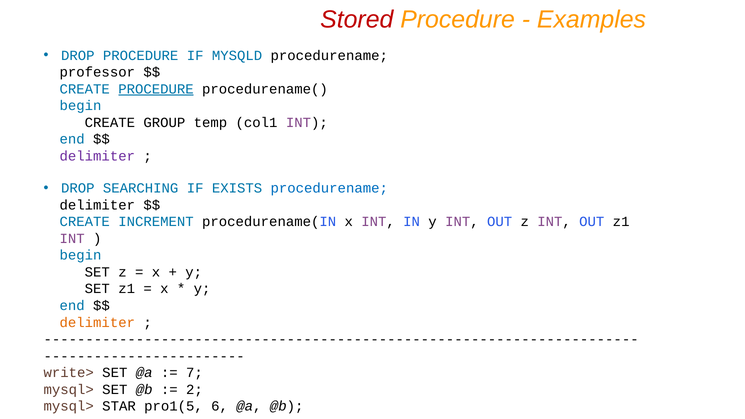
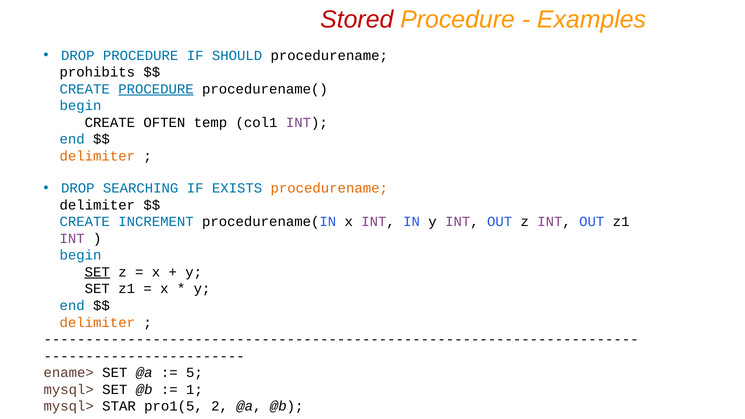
MYSQLD: MYSQLD -> SHOULD
professor: professor -> prohibits
GROUP: GROUP -> OFTEN
delimiter at (97, 156) colour: purple -> orange
procedurename at (329, 188) colour: blue -> orange
SET at (97, 272) underline: none -> present
write>: write> -> ename>
7: 7 -> 5
2: 2 -> 1
6: 6 -> 2
